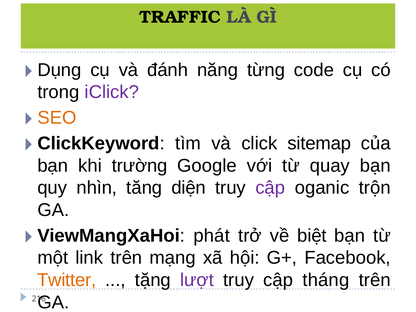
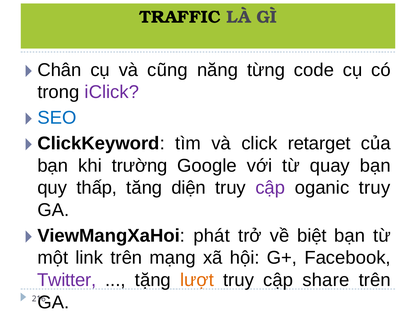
Dụng: Dụng -> Chân
đánh: đánh -> cũng
SEO colour: orange -> blue
sitemap: sitemap -> retarget
nhìn: nhìn -> thấp
oganic trộn: trộn -> truy
Twitter colour: orange -> purple
lượt colour: purple -> orange
tháng: tháng -> share
